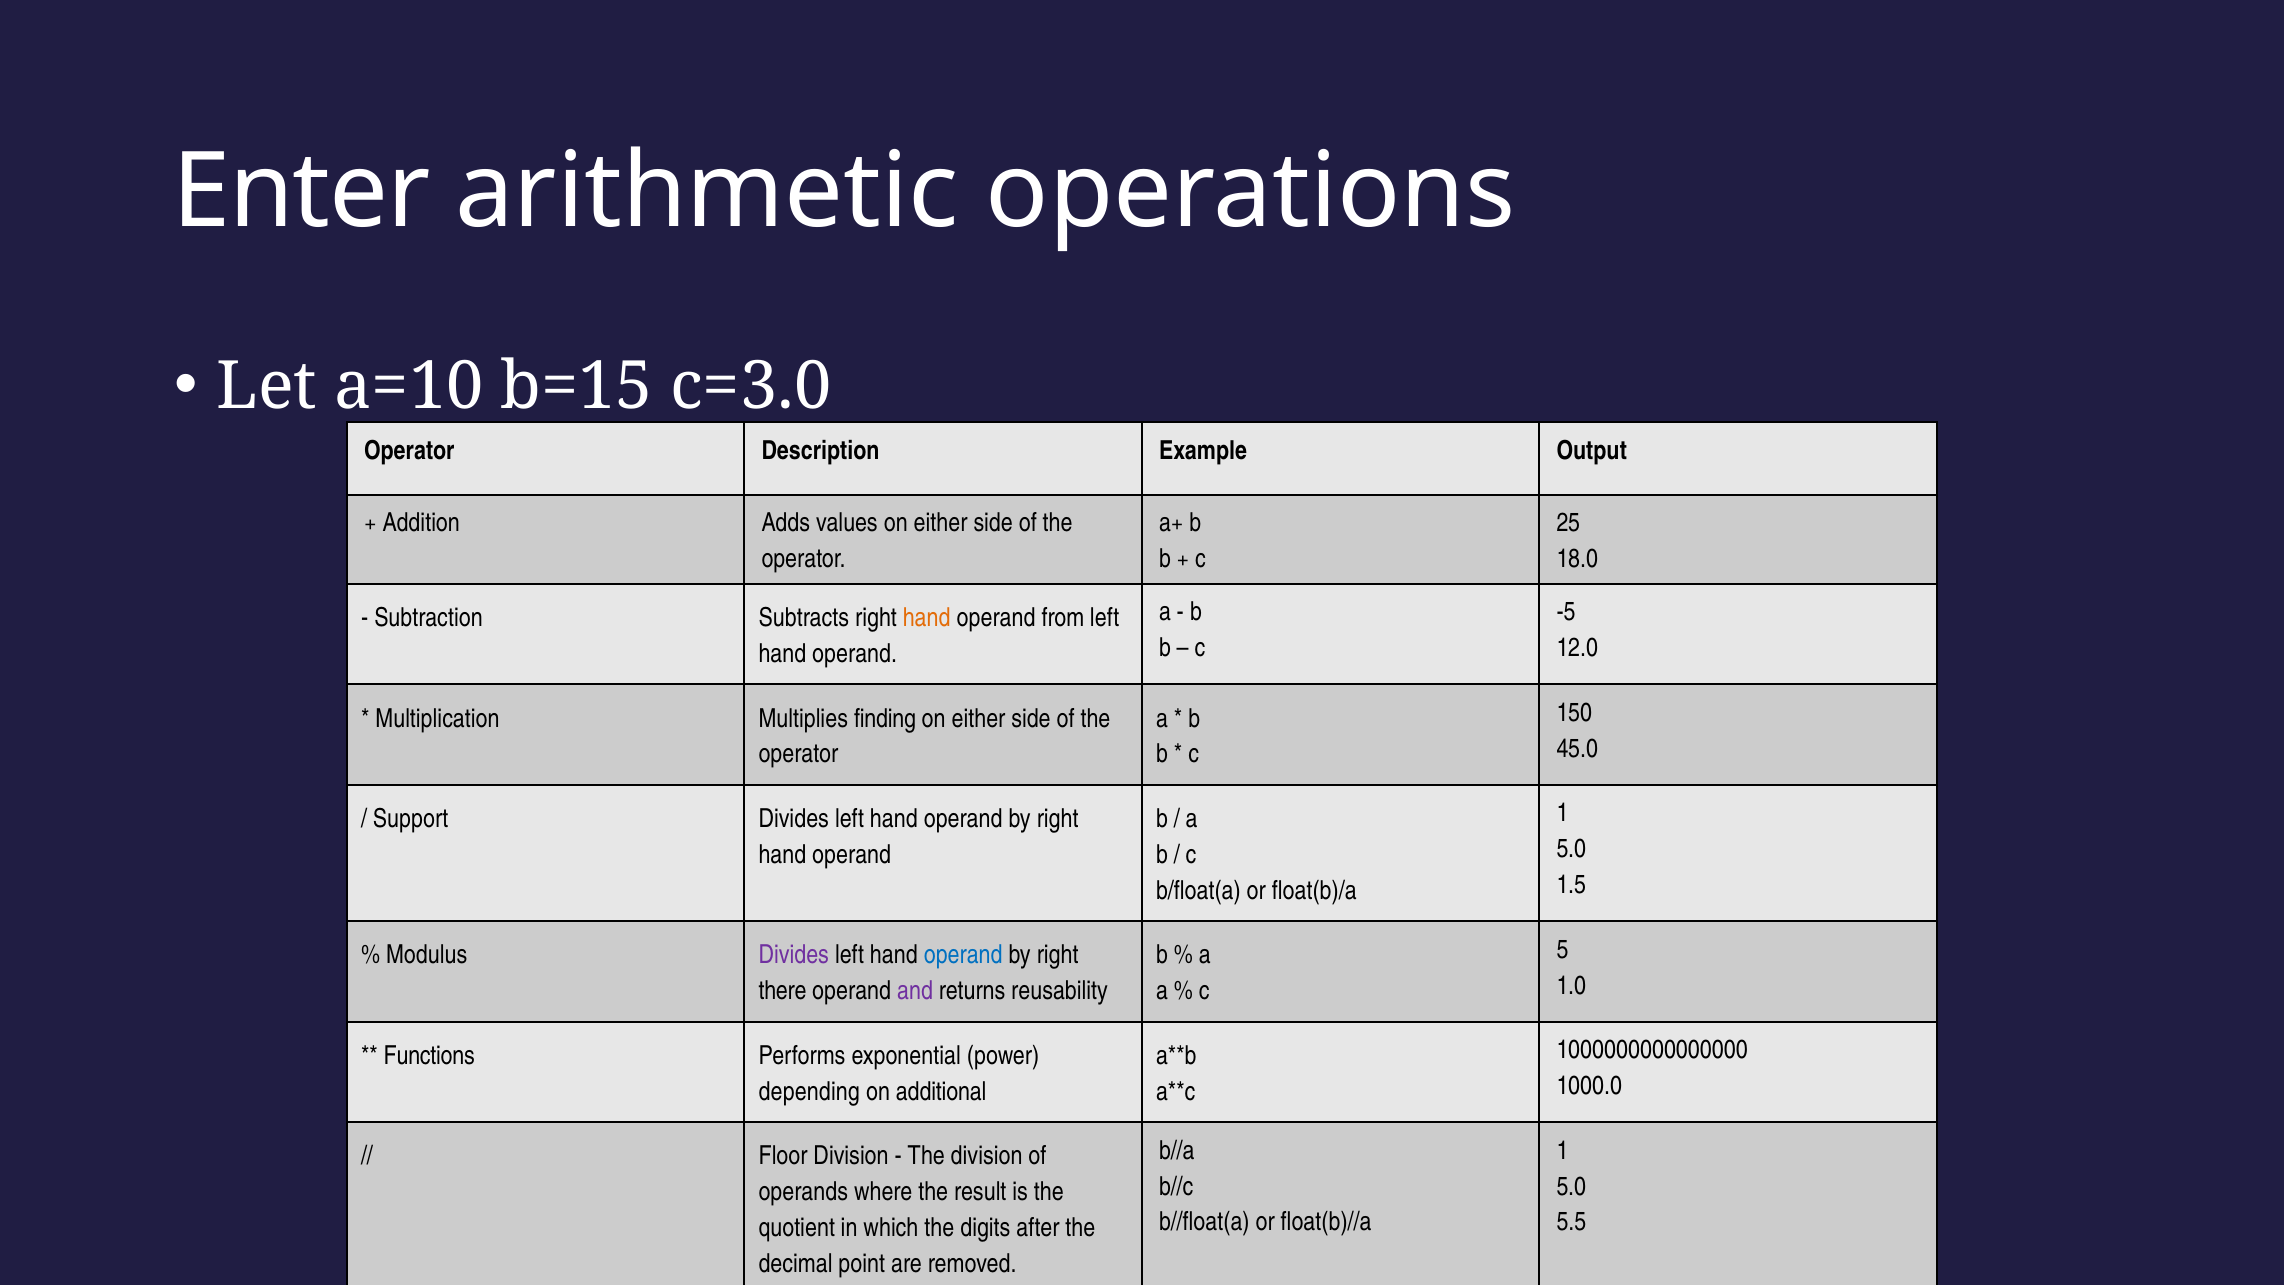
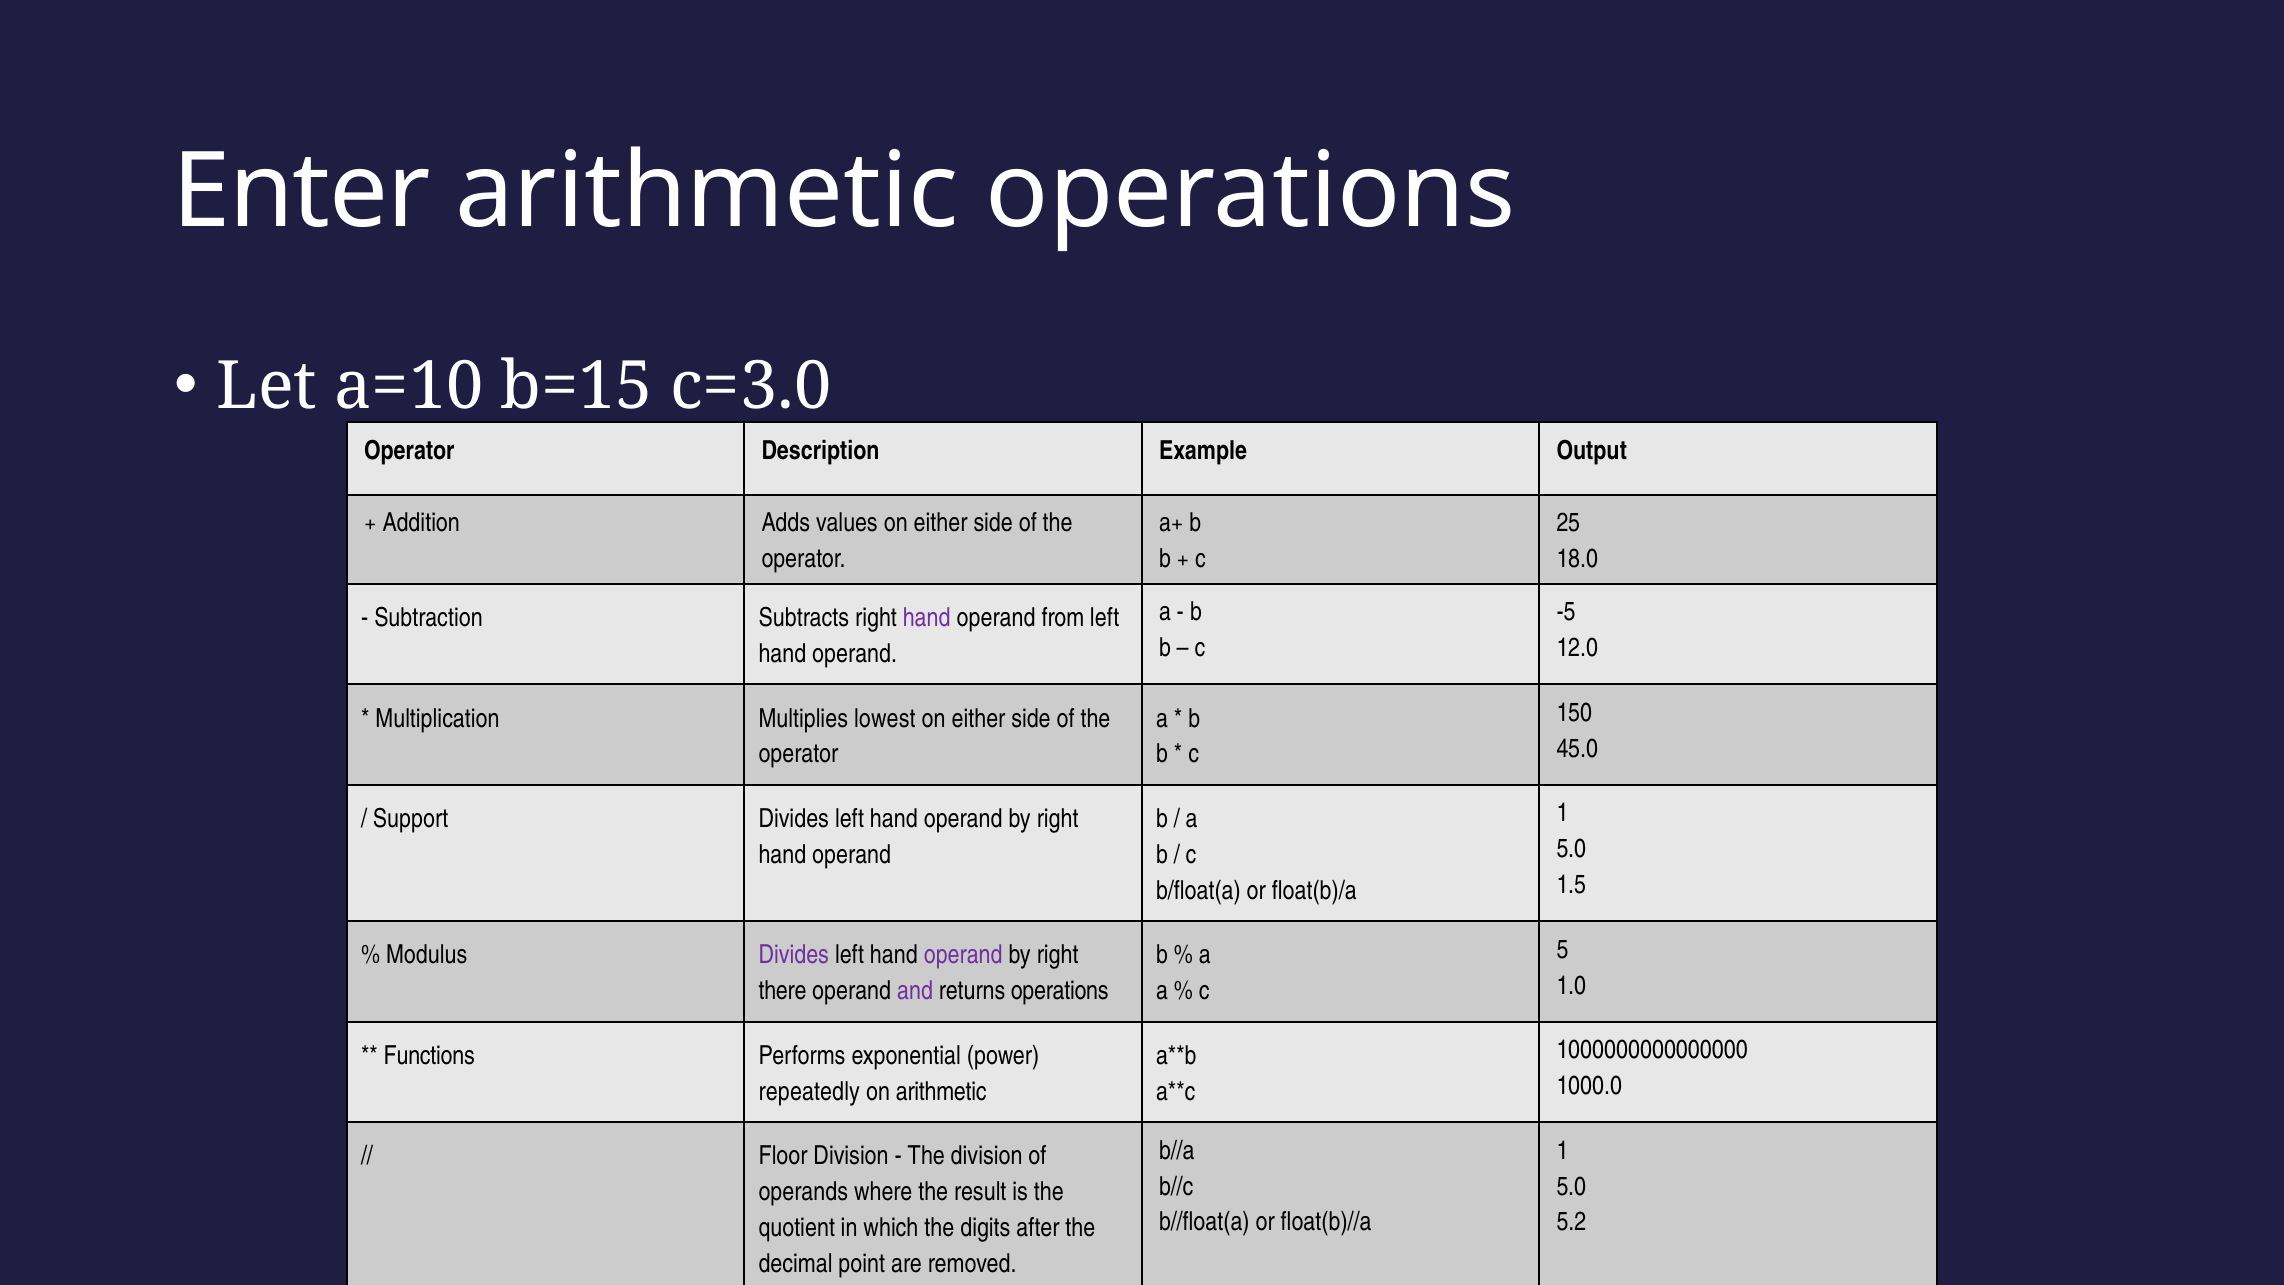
hand at (927, 618) colour: orange -> purple
finding: finding -> lowest
operand at (963, 955) colour: blue -> purple
returns reusability: reusability -> operations
depending: depending -> repeatedly
on additional: additional -> arithmetic
5.5: 5.5 -> 5.2
